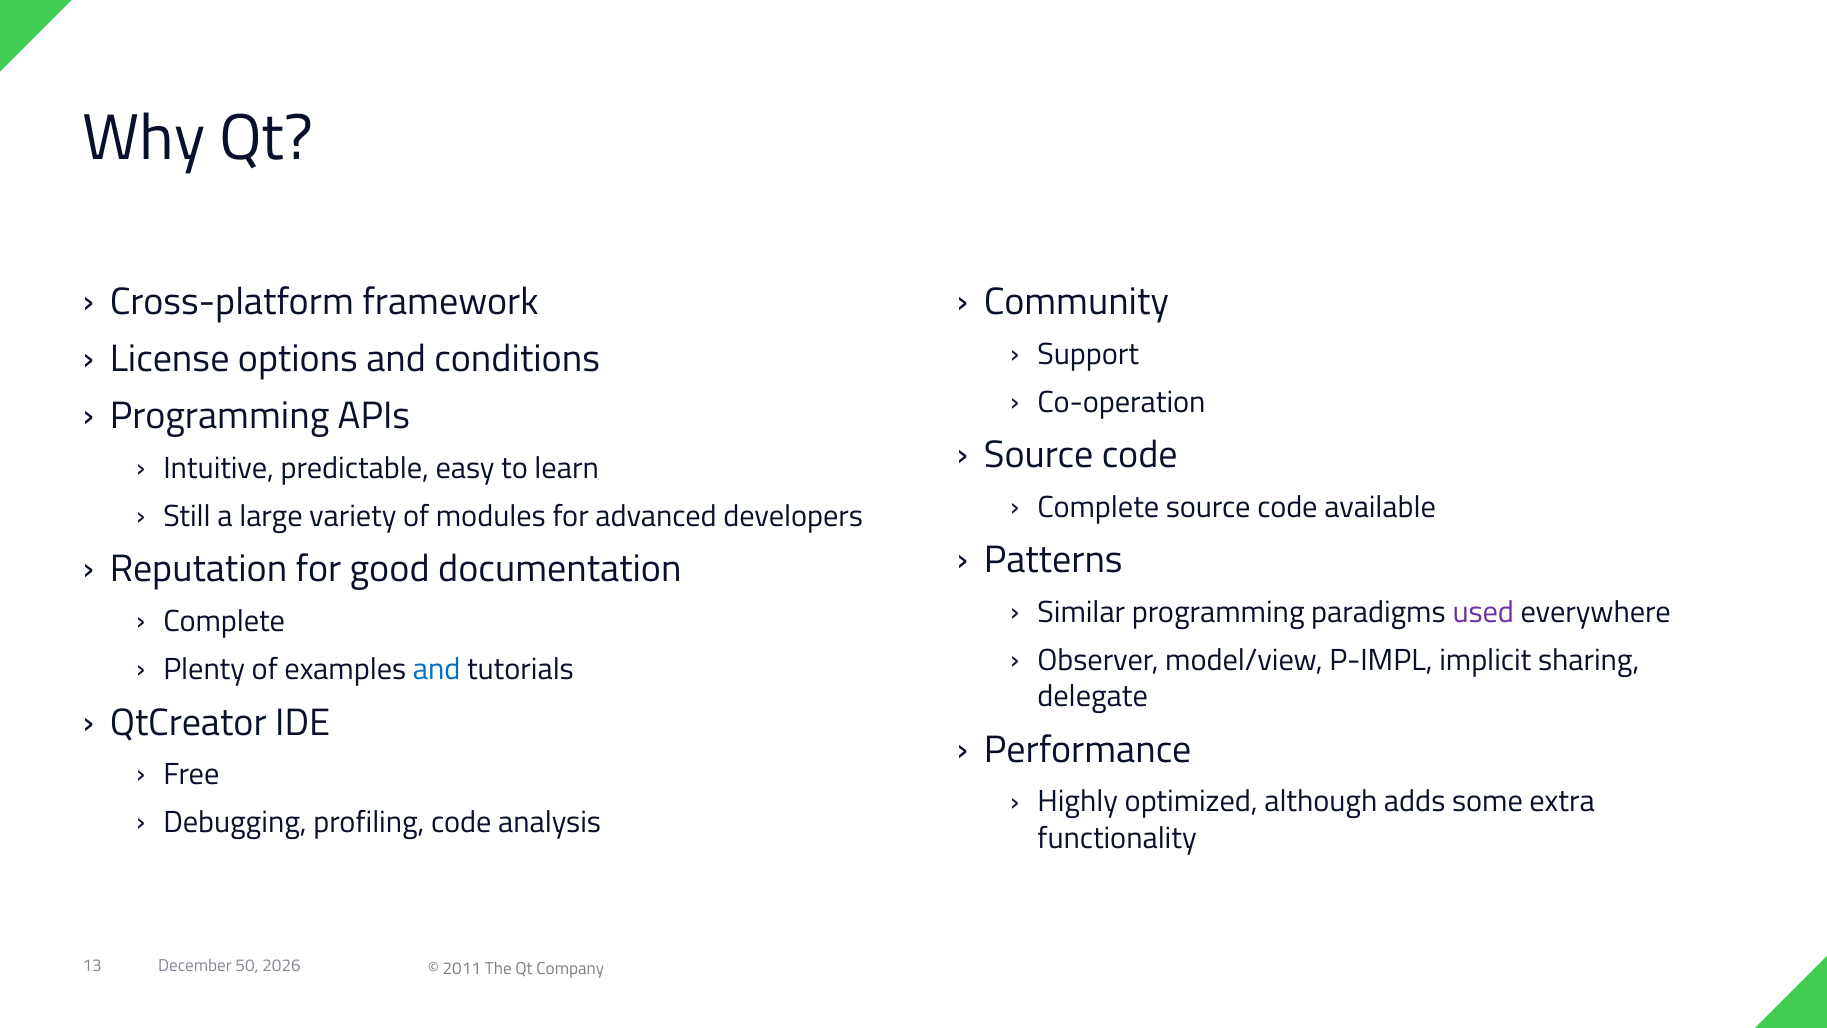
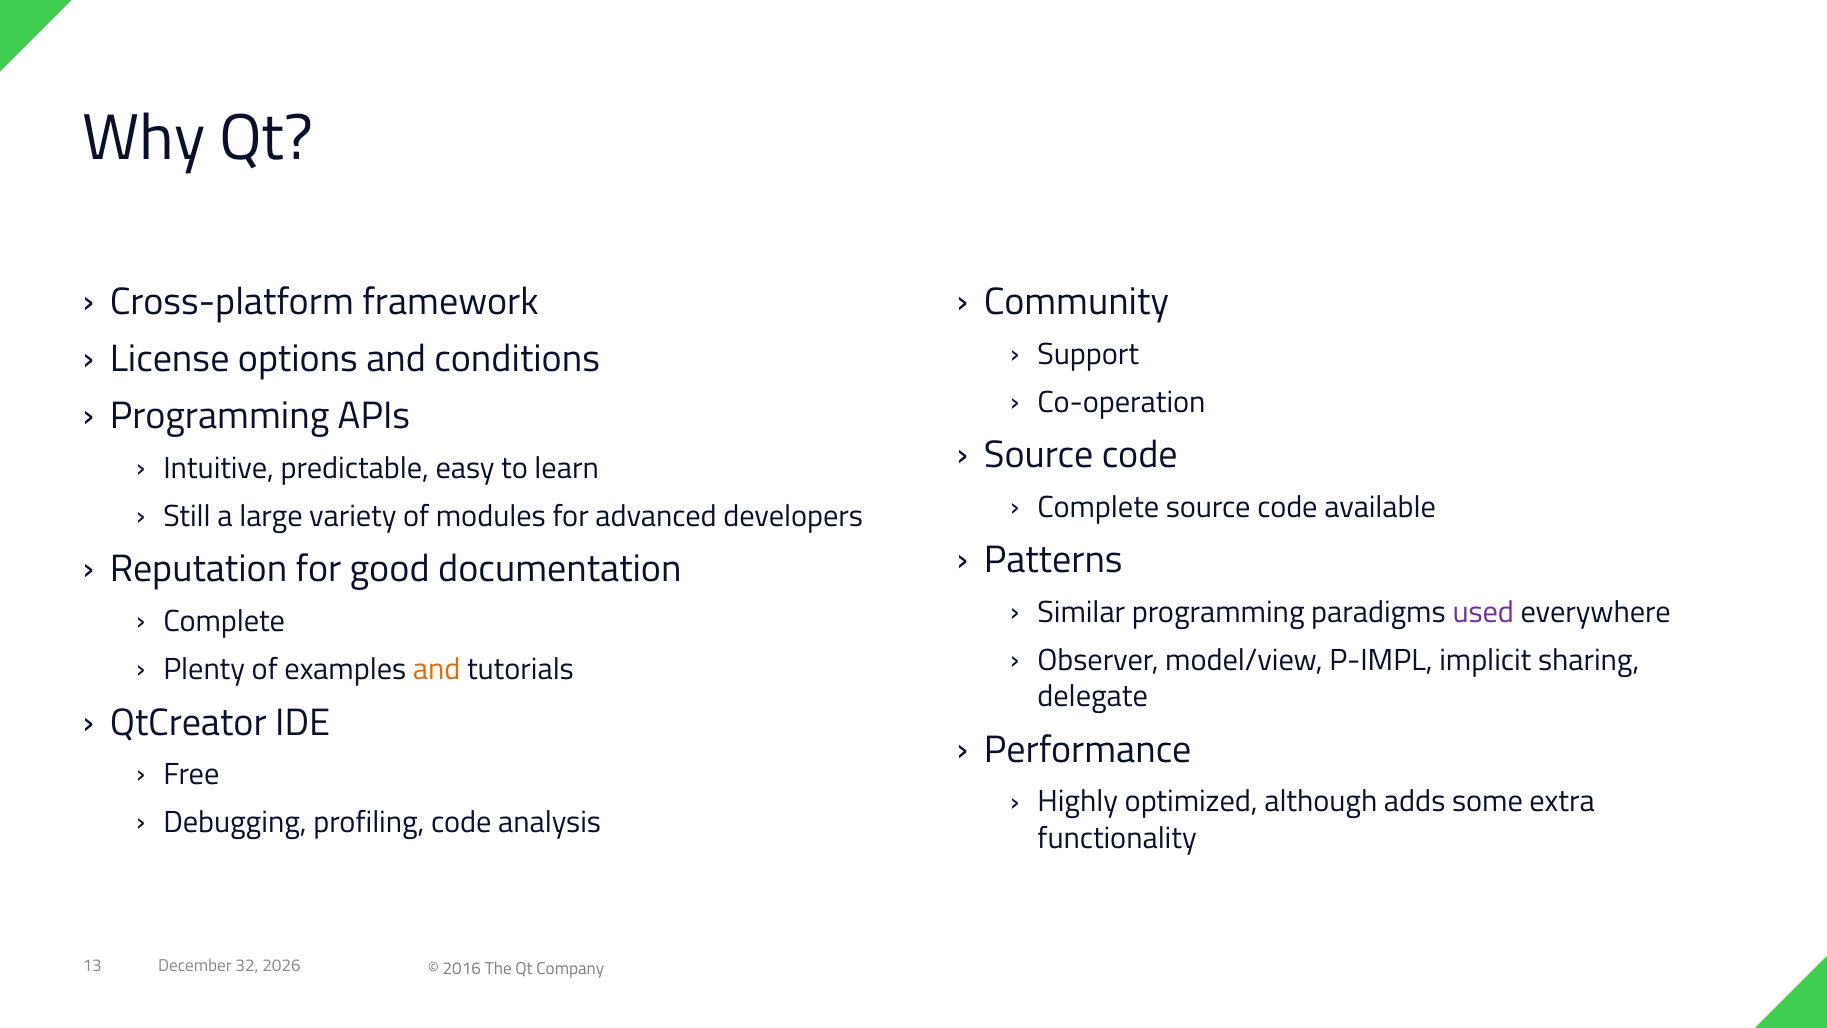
and at (437, 669) colour: blue -> orange
50: 50 -> 32
2011: 2011 -> 2016
